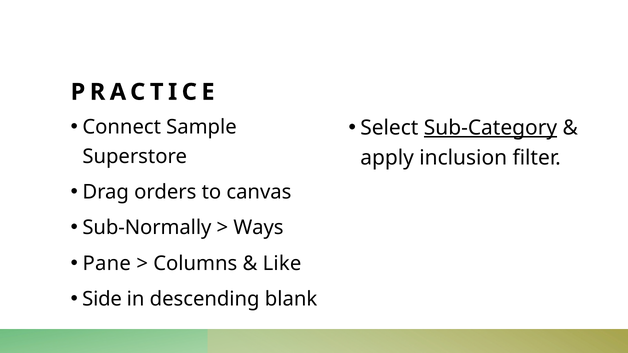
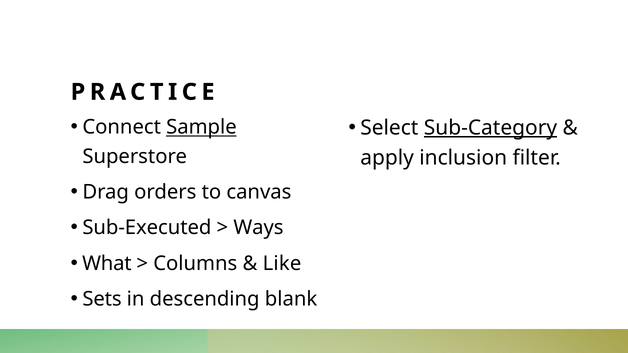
Sample underline: none -> present
Sub-Normally: Sub-Normally -> Sub-Executed
Pane: Pane -> What
Side: Side -> Sets
